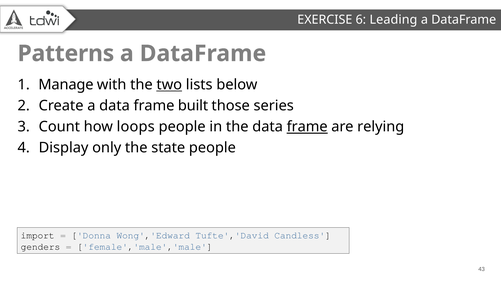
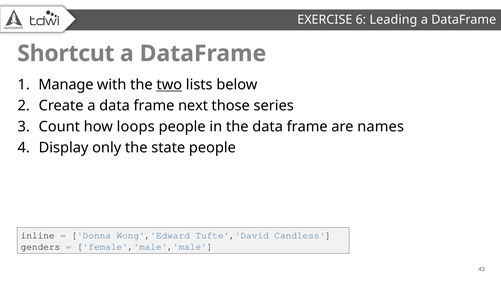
Patterns: Patterns -> Shortcut
built: built -> next
frame at (307, 127) underline: present -> none
relying: relying -> names
import: import -> inline
